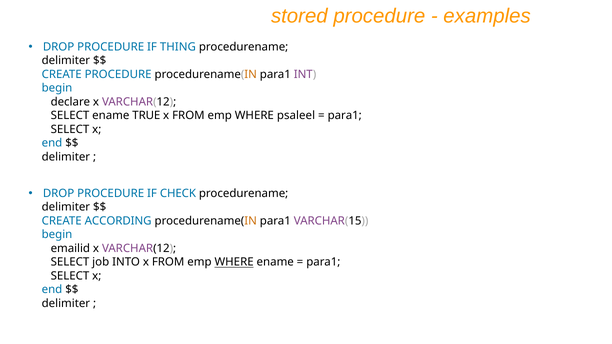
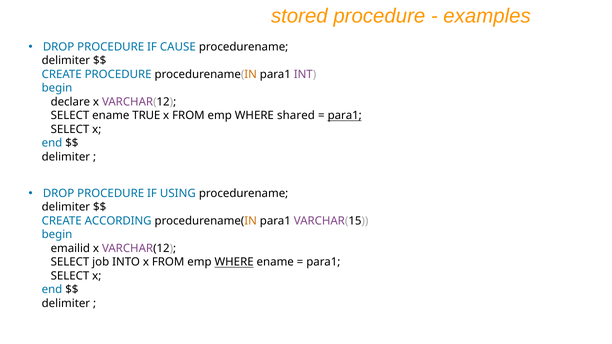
THING: THING -> CAUSE
psaleel: psaleel -> shared
para1 at (345, 116) underline: none -> present
CHECK: CHECK -> USING
